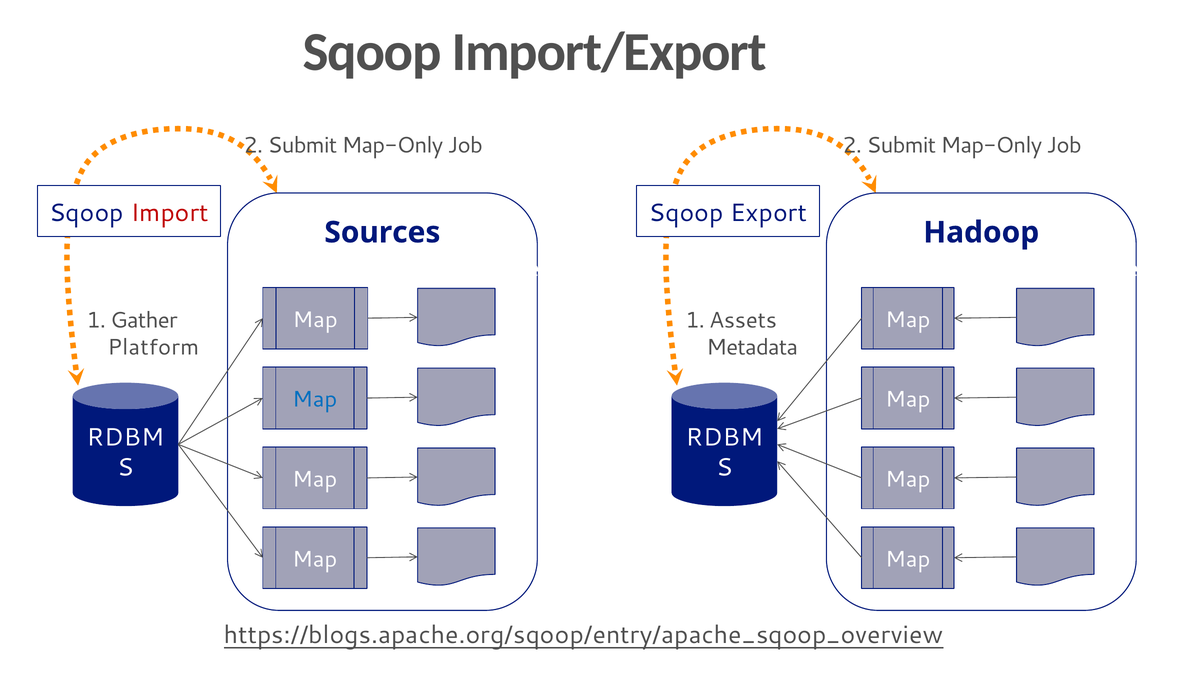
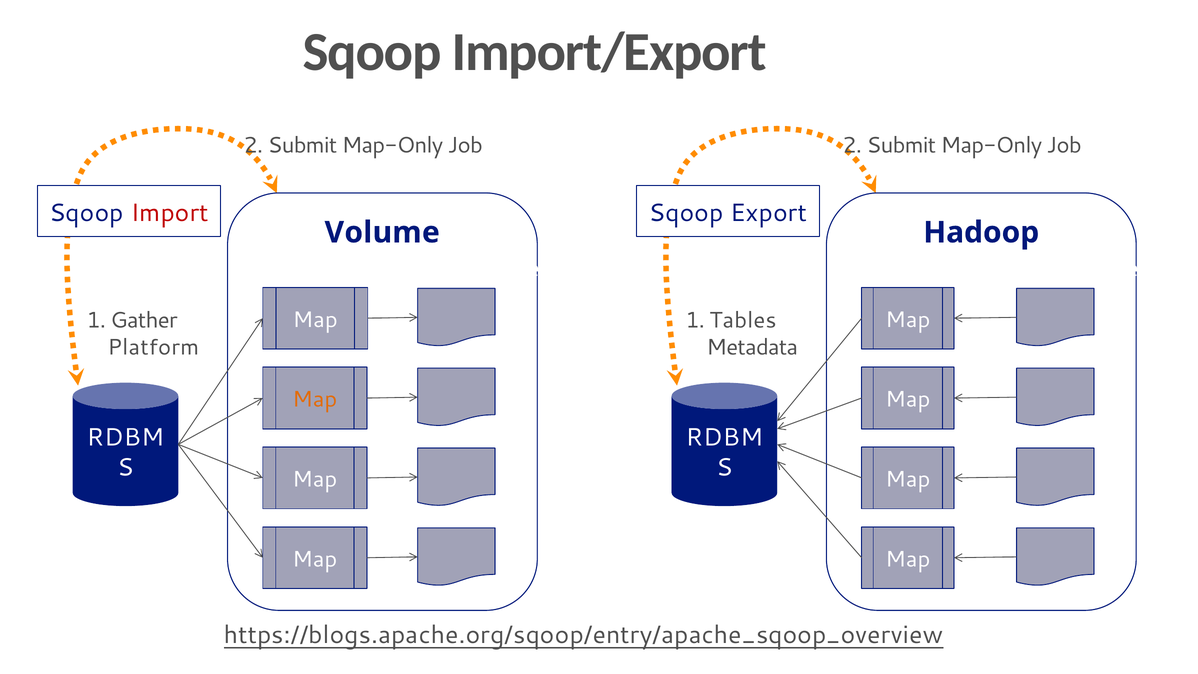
Sources: Sources -> Volume
Assets: Assets -> Tables
Map at (315, 399) colour: blue -> orange
